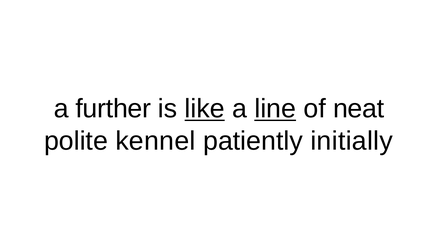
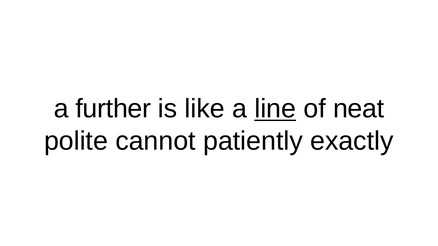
like underline: present -> none
kennel: kennel -> cannot
initially: initially -> exactly
